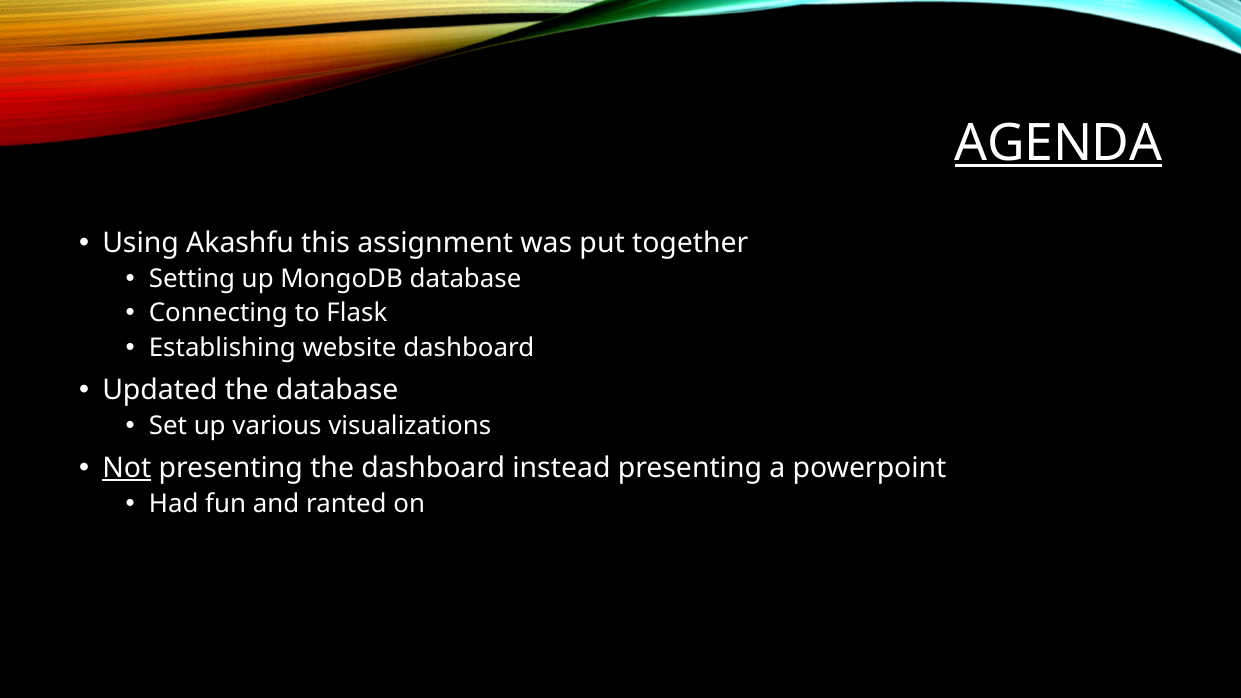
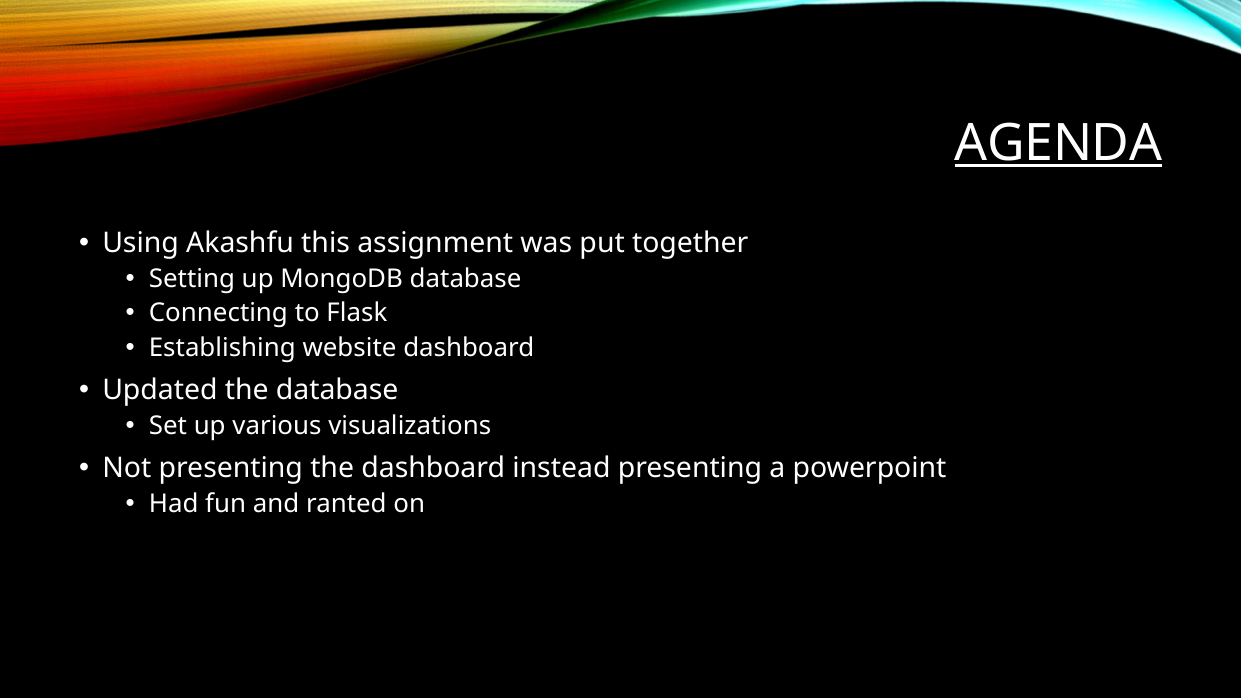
Not underline: present -> none
